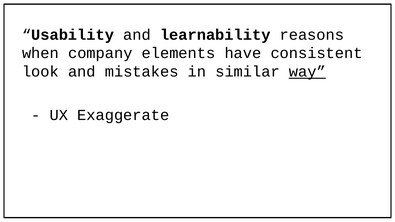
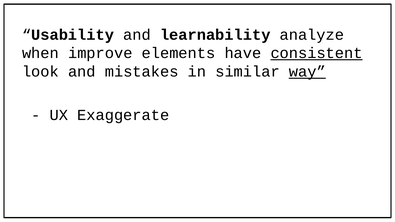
reasons: reasons -> analyze
company: company -> improve
consistent underline: none -> present
